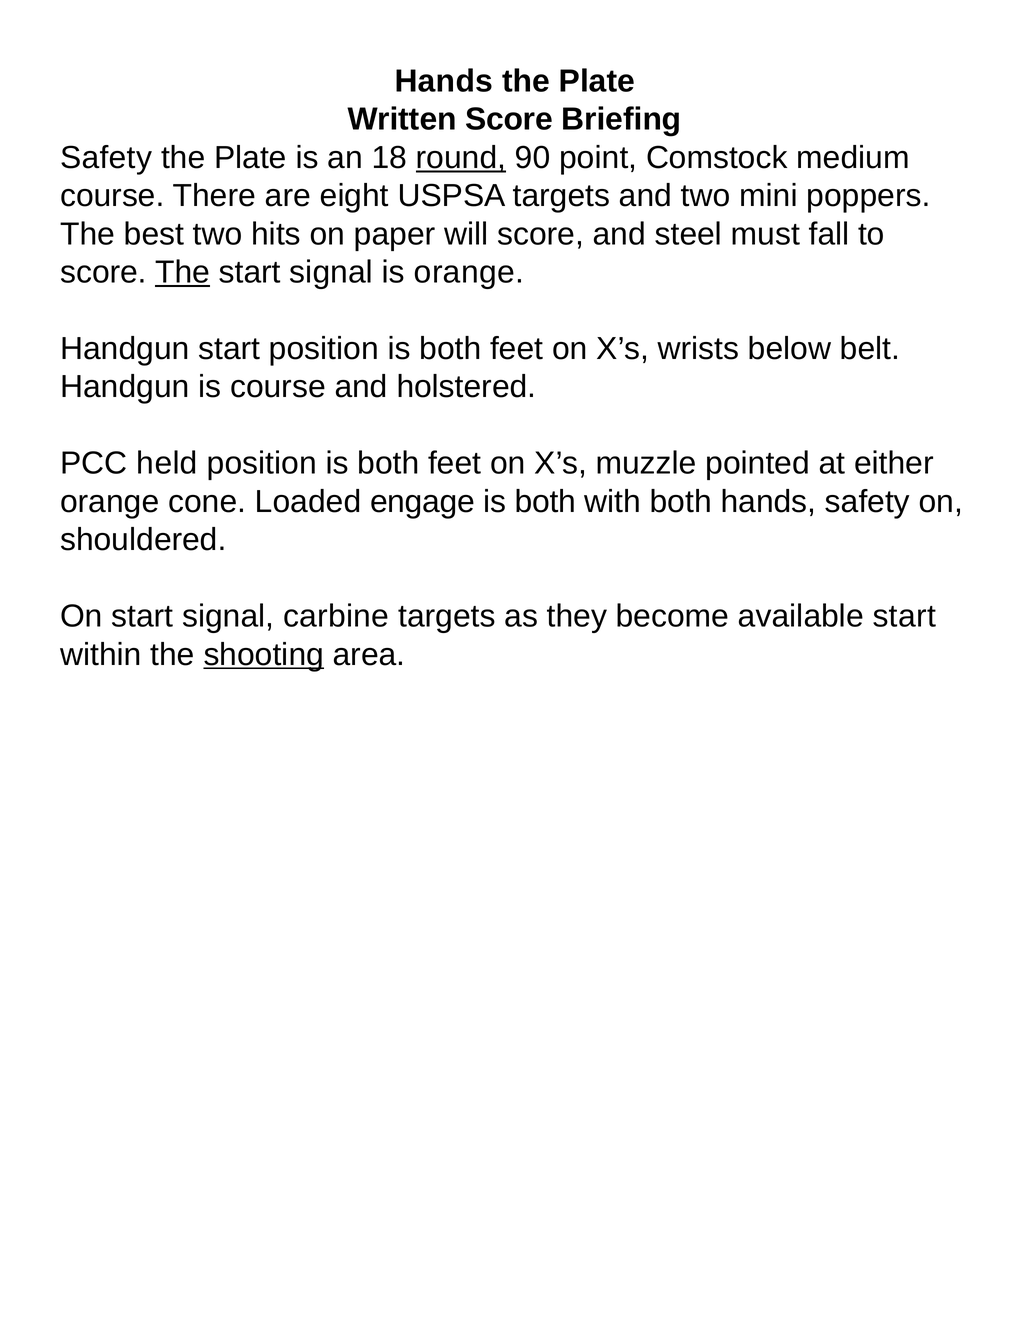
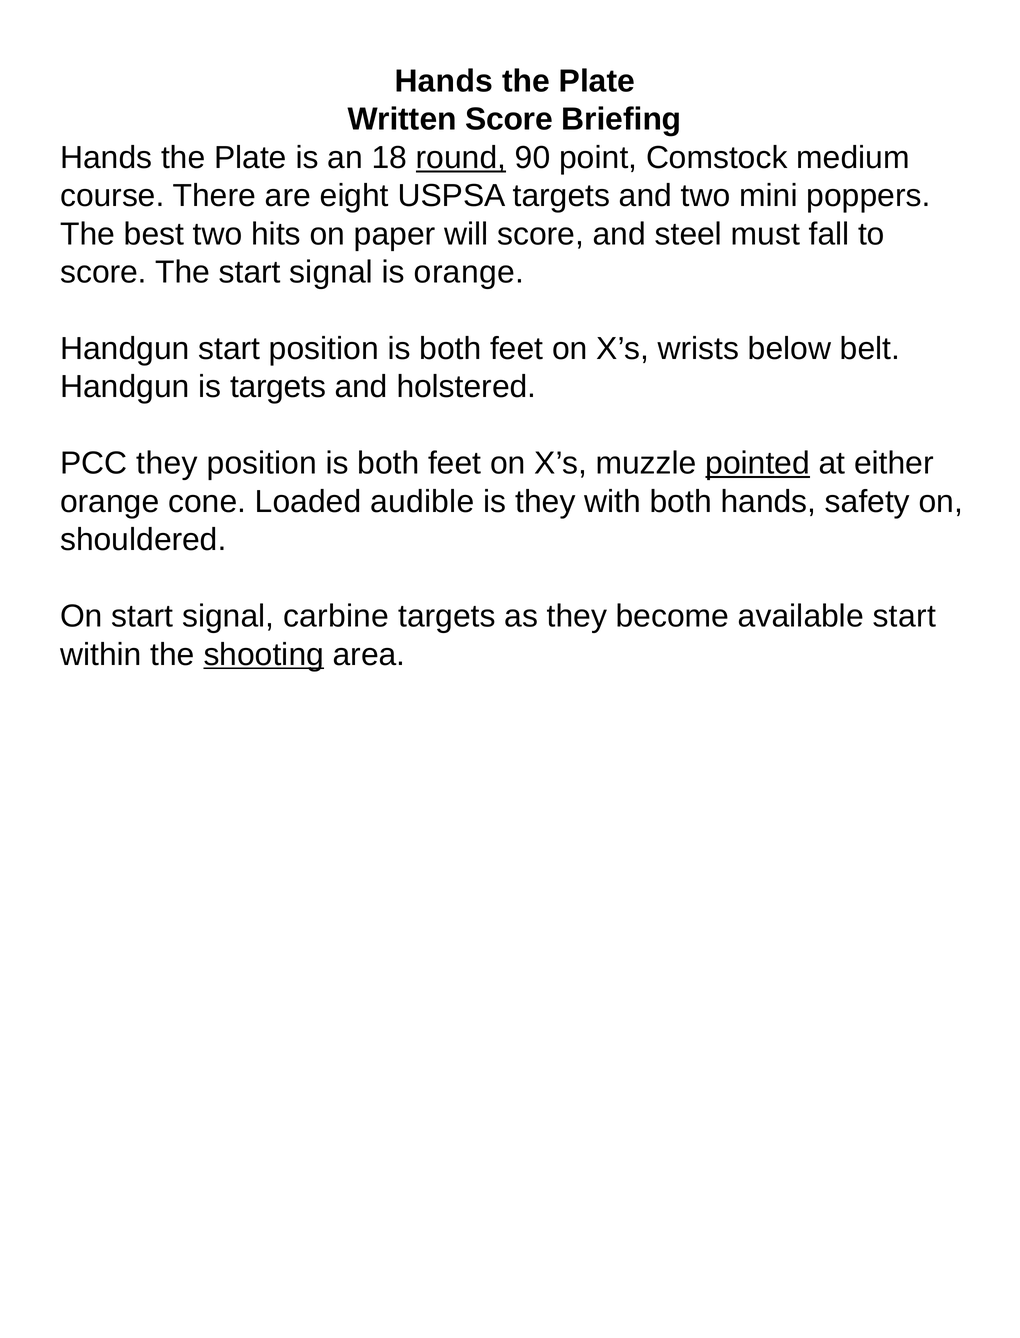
Safety at (106, 158): Safety -> Hands
The at (183, 272) underline: present -> none
is course: course -> targets
PCC held: held -> they
pointed underline: none -> present
engage: engage -> audible
both at (546, 502): both -> they
